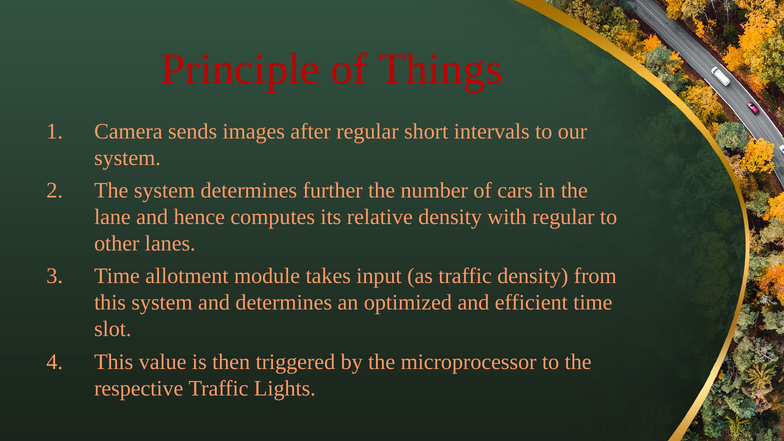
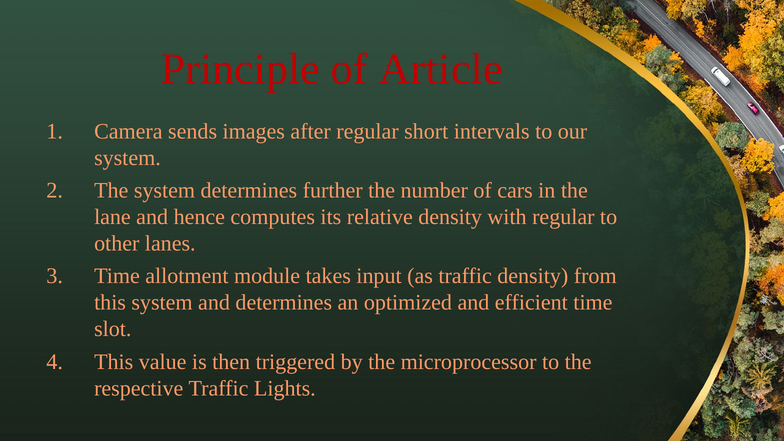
Things: Things -> Article
